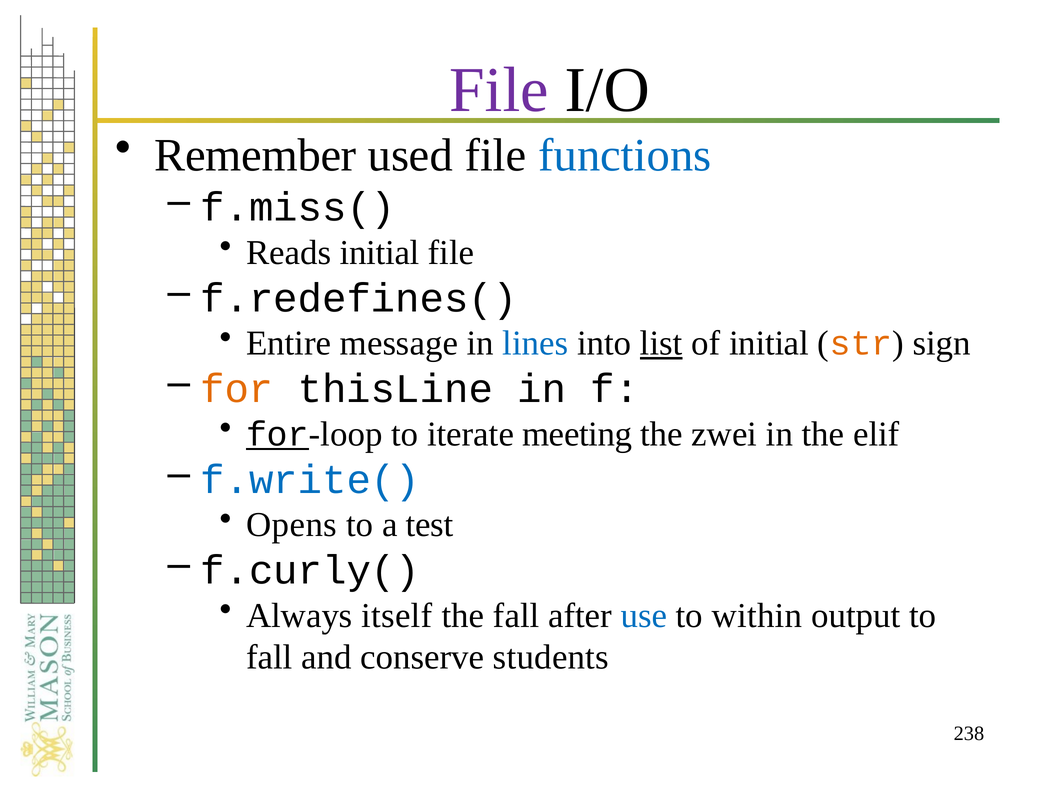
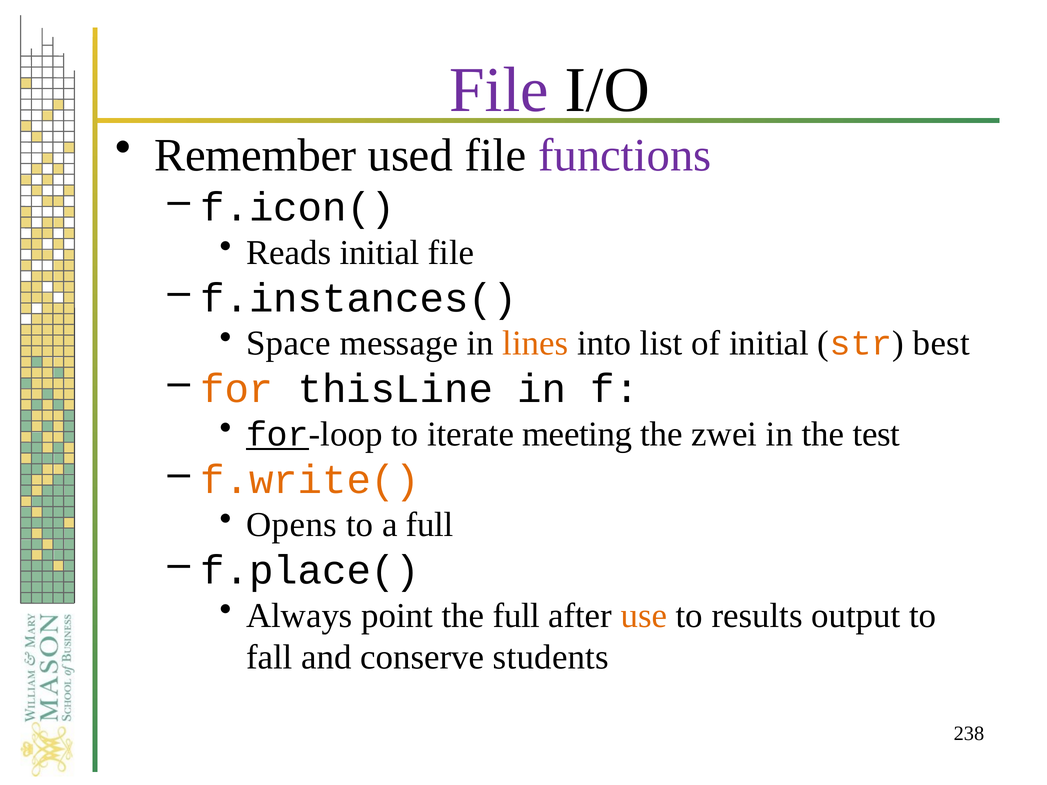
functions colour: blue -> purple
f.miss(: f.miss( -> f.icon(
f.redefines(: f.redefines( -> f.instances(
Entire: Entire -> Space
lines colour: blue -> orange
list underline: present -> none
sign: sign -> best
elif: elif -> test
f.write( colour: blue -> orange
a test: test -> full
f.curly(: f.curly( -> f.place(
itself: itself -> point
the fall: fall -> full
use colour: blue -> orange
within: within -> results
